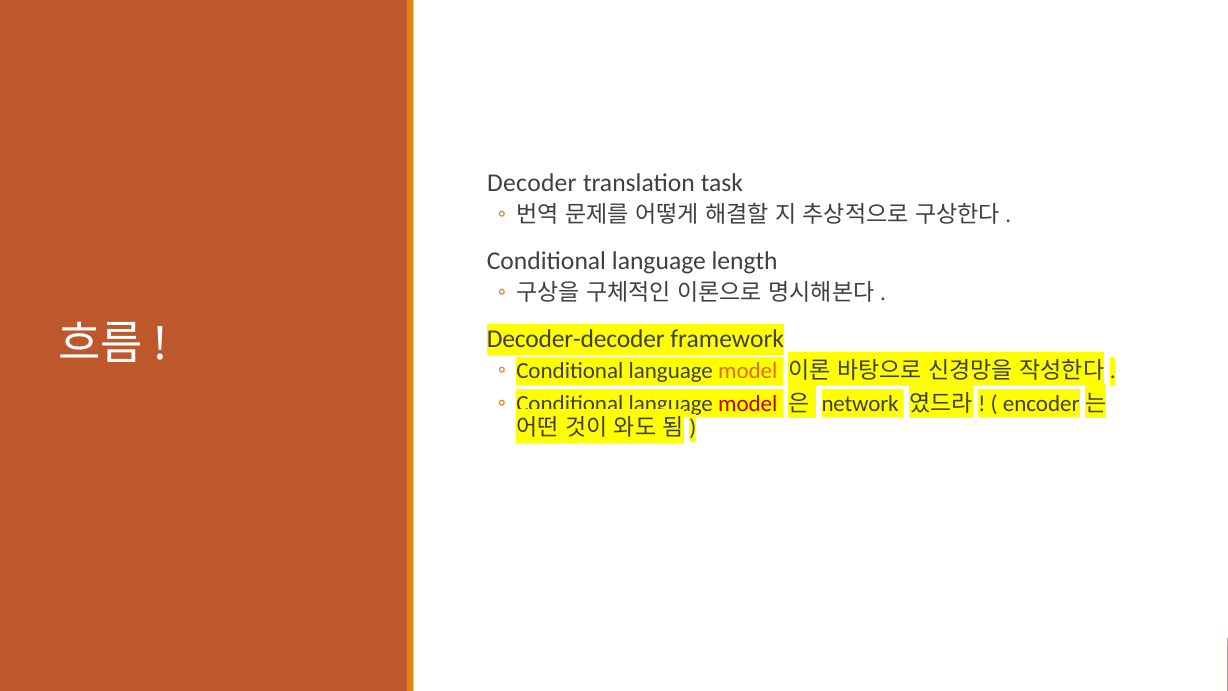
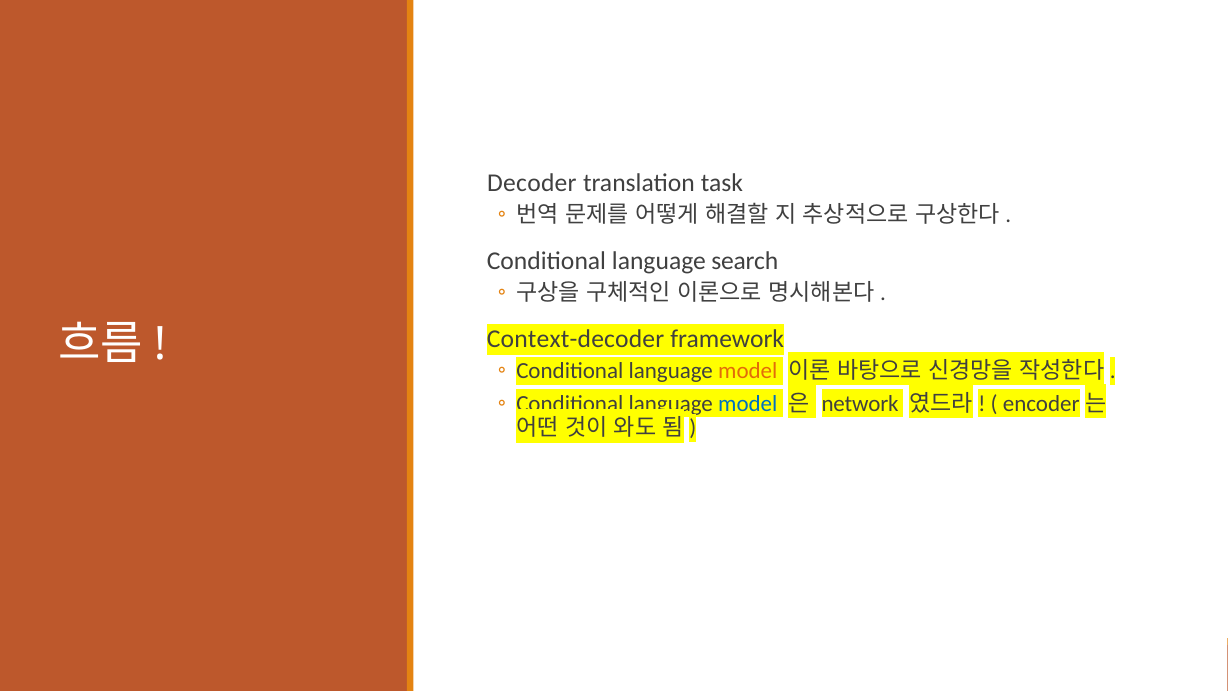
length: length -> search
Decoder-decoder: Decoder-decoder -> Context-decoder
model at (748, 403) colour: red -> blue
